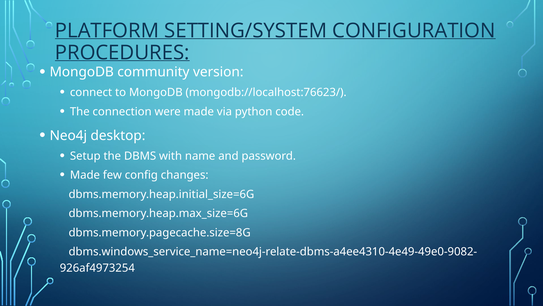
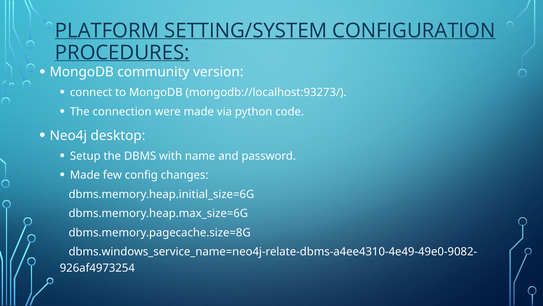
mongodb://localhost:76623/: mongodb://localhost:76623/ -> mongodb://localhost:93273/
